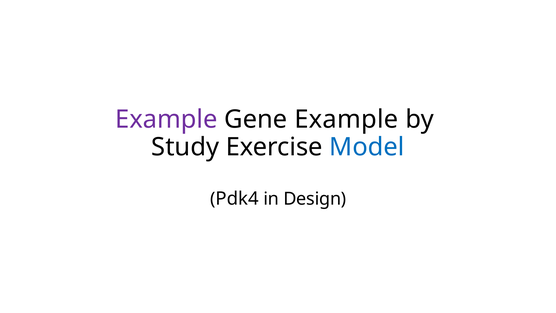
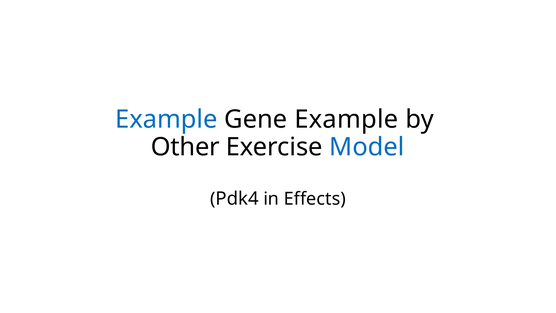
Example at (166, 119) colour: purple -> blue
Study: Study -> Other
Design: Design -> Effects
